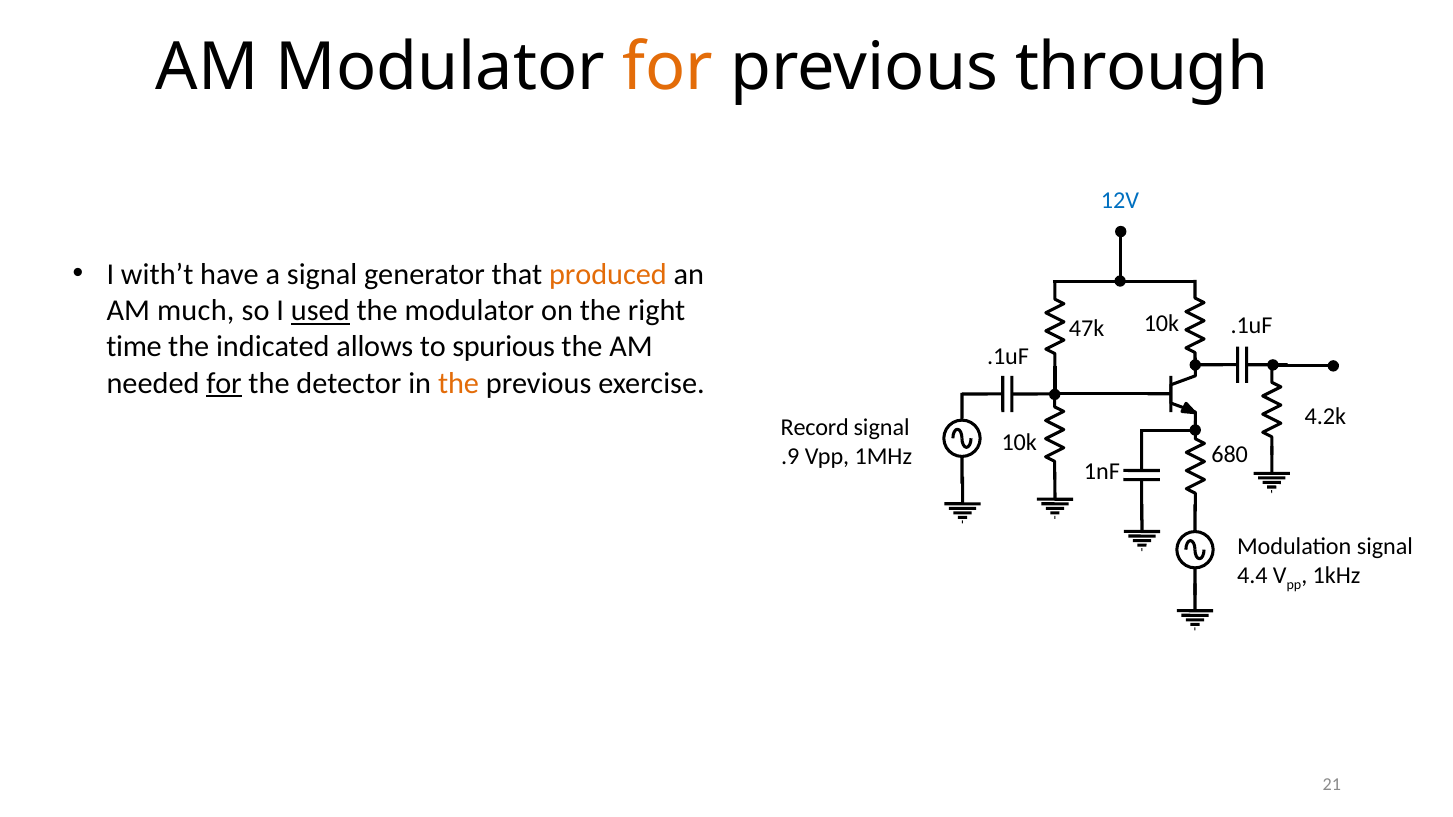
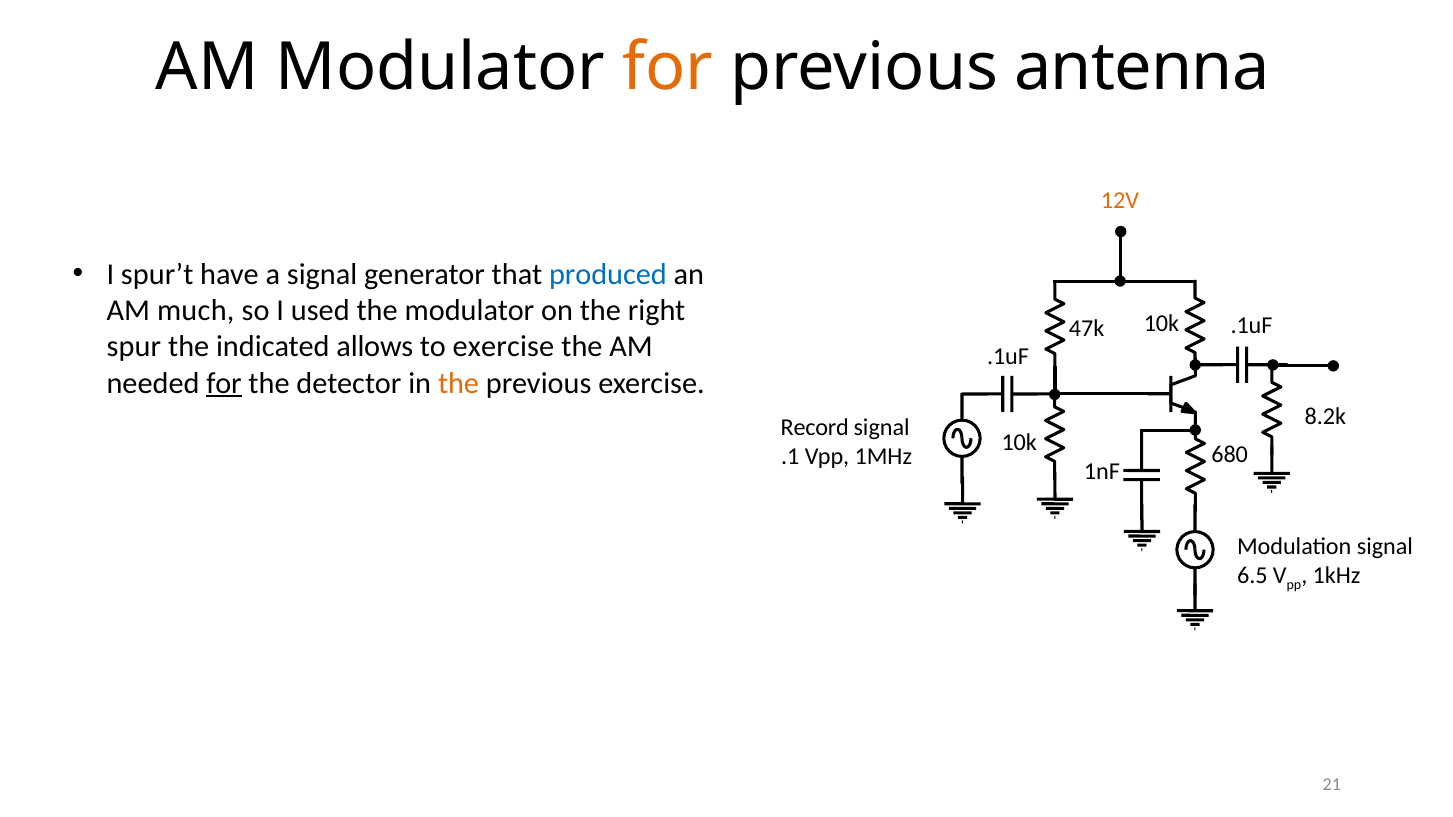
through: through -> antenna
12V colour: blue -> orange
with’t: with’t -> spur’t
produced colour: orange -> blue
used underline: present -> none
time: time -> spur
to spurious: spurious -> exercise
4.2k: 4.2k -> 8.2k
.9: .9 -> .1
4.4: 4.4 -> 6.5
